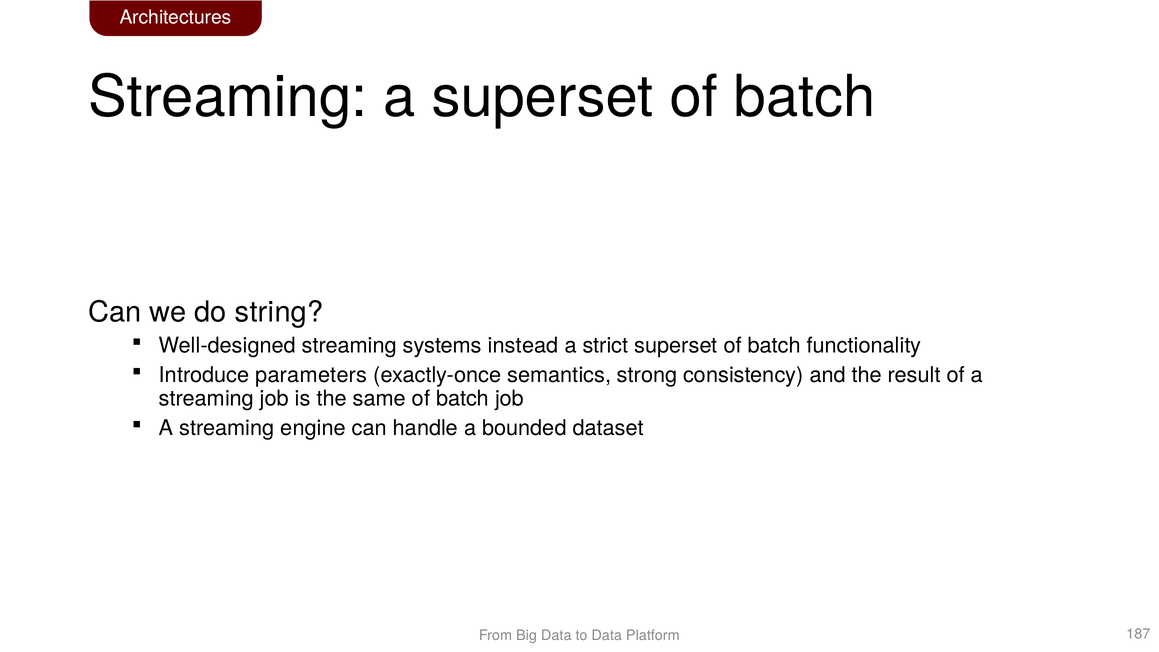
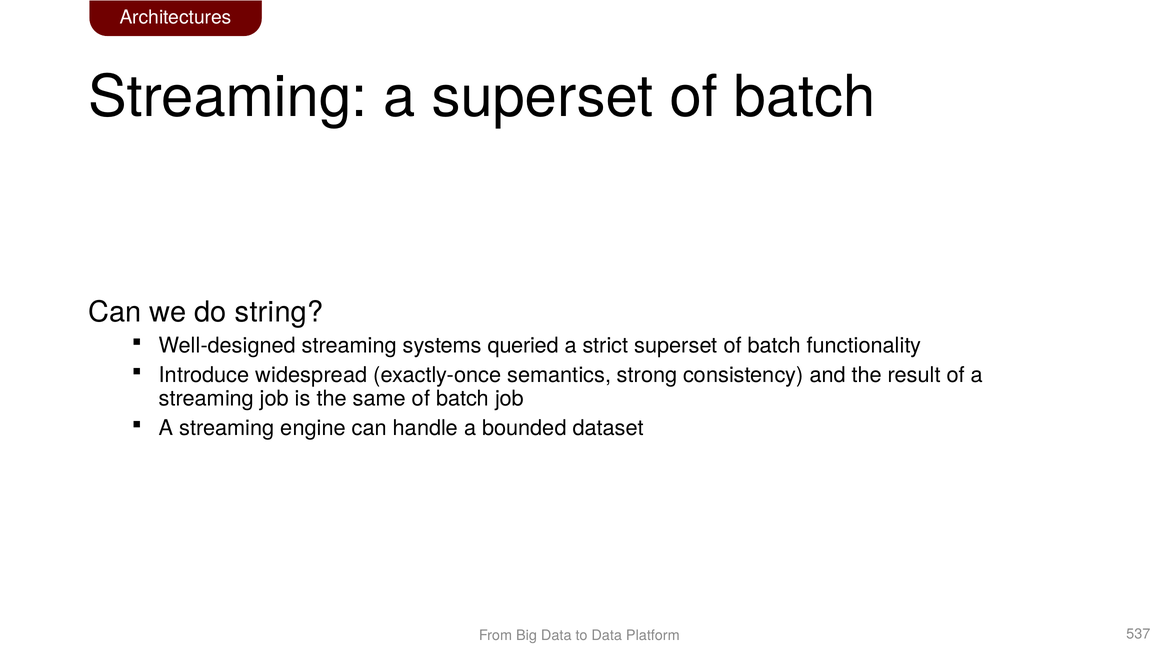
instead: instead -> queried
parameters: parameters -> widespread
187: 187 -> 537
